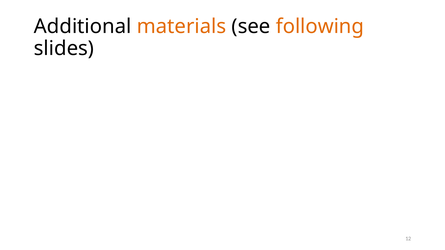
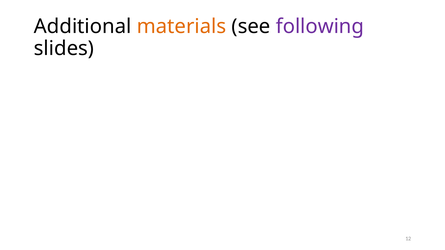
following colour: orange -> purple
